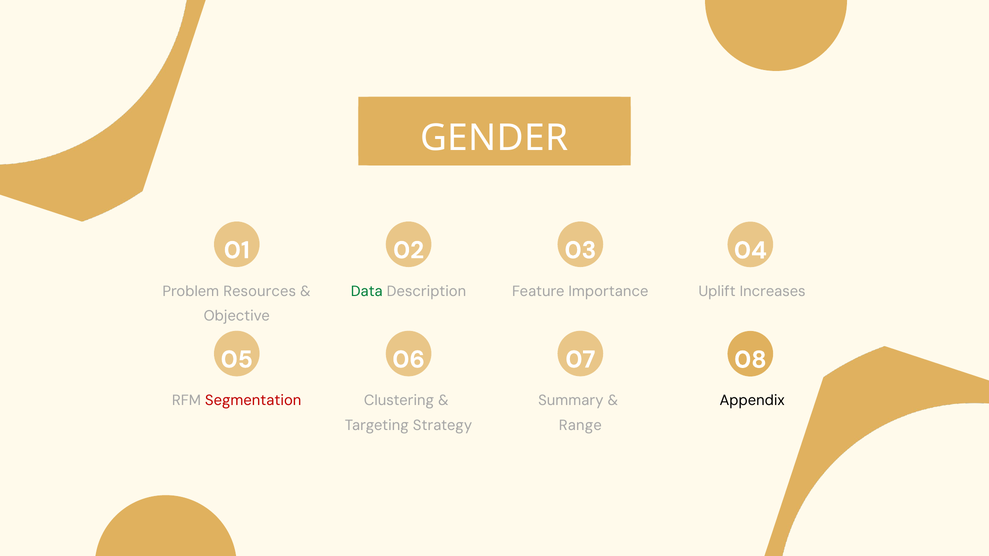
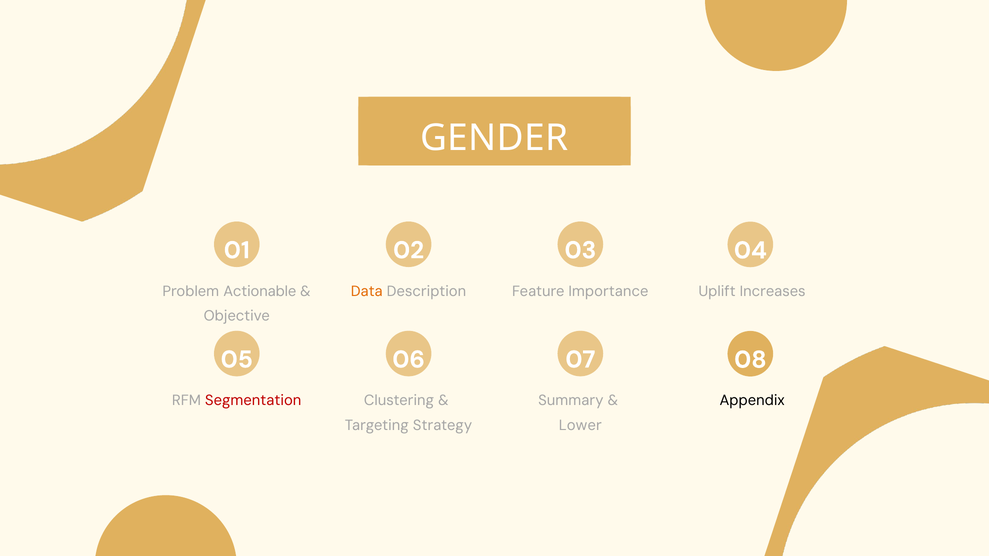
Resources: Resources -> Actionable
Data colour: green -> orange
Range: Range -> Lower
